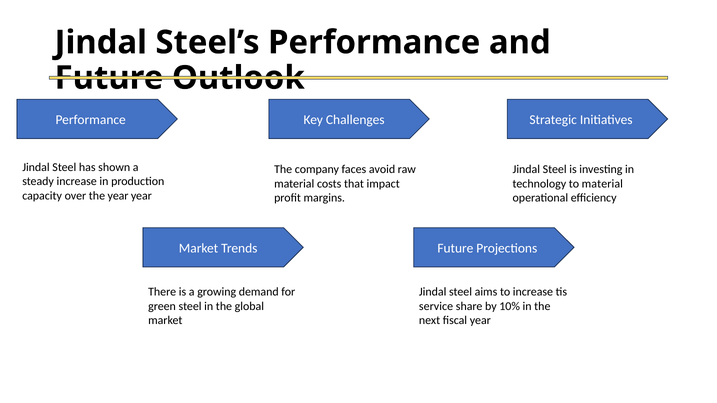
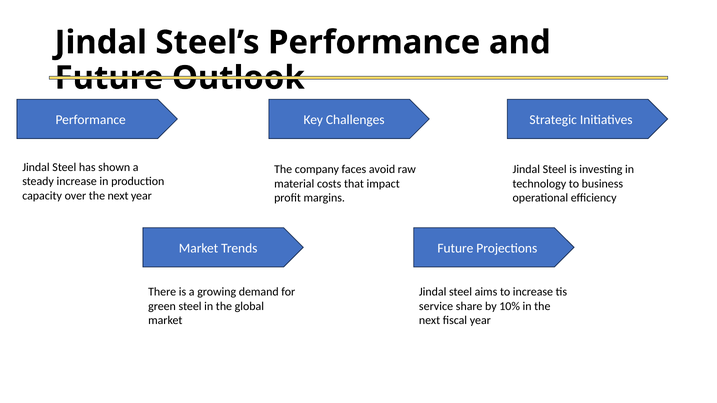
to material: material -> business
over the year: year -> next
